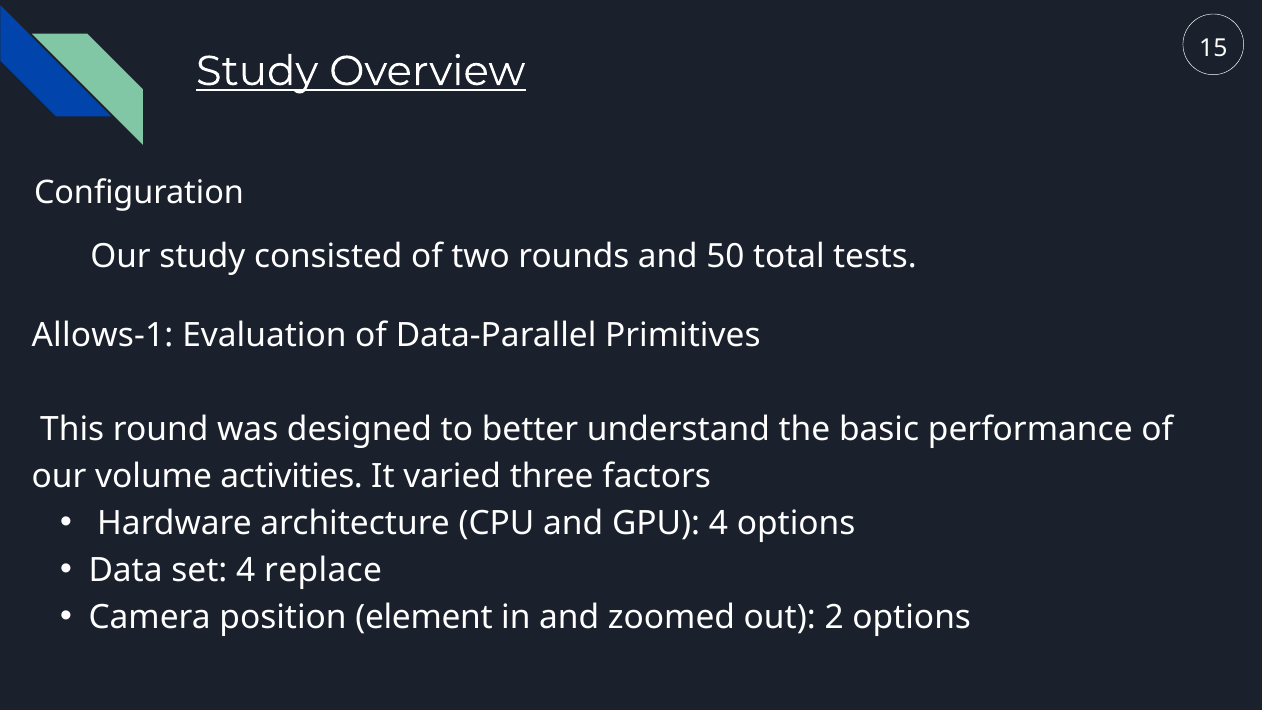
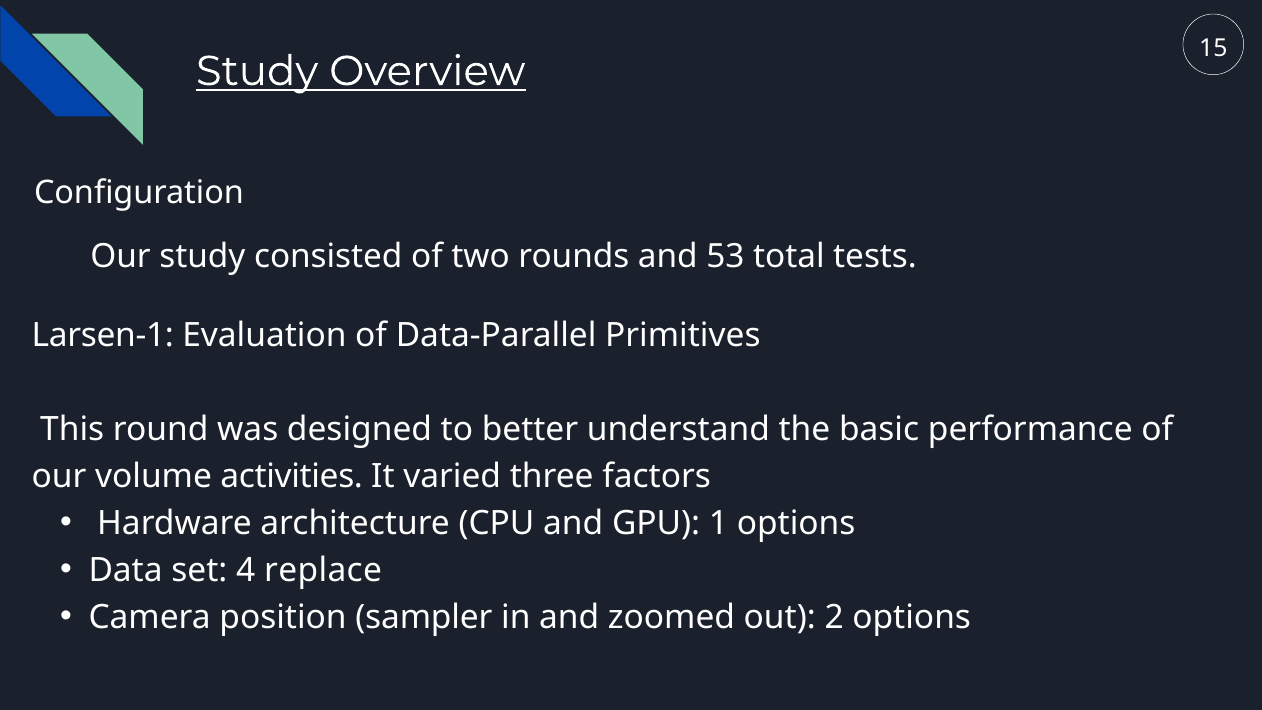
50: 50 -> 53
Allows-1: Allows-1 -> Larsen-1
GPU 4: 4 -> 1
element: element -> sampler
